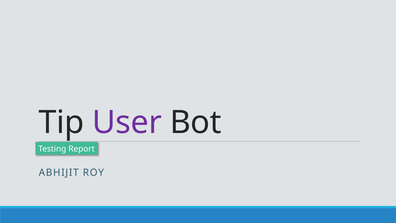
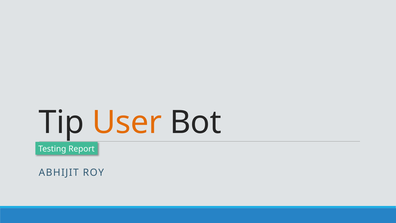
User colour: purple -> orange
